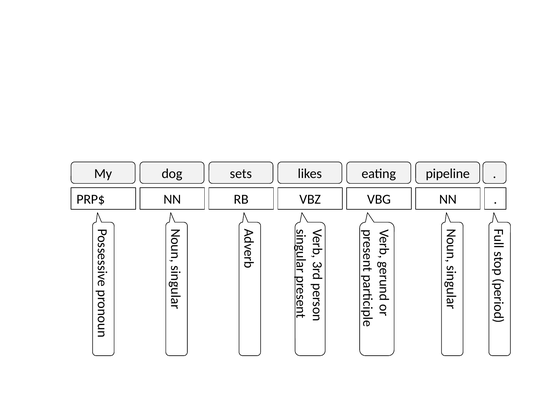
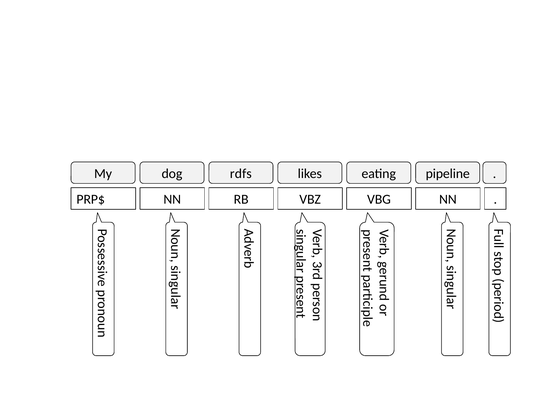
sets: sets -> rdfs
